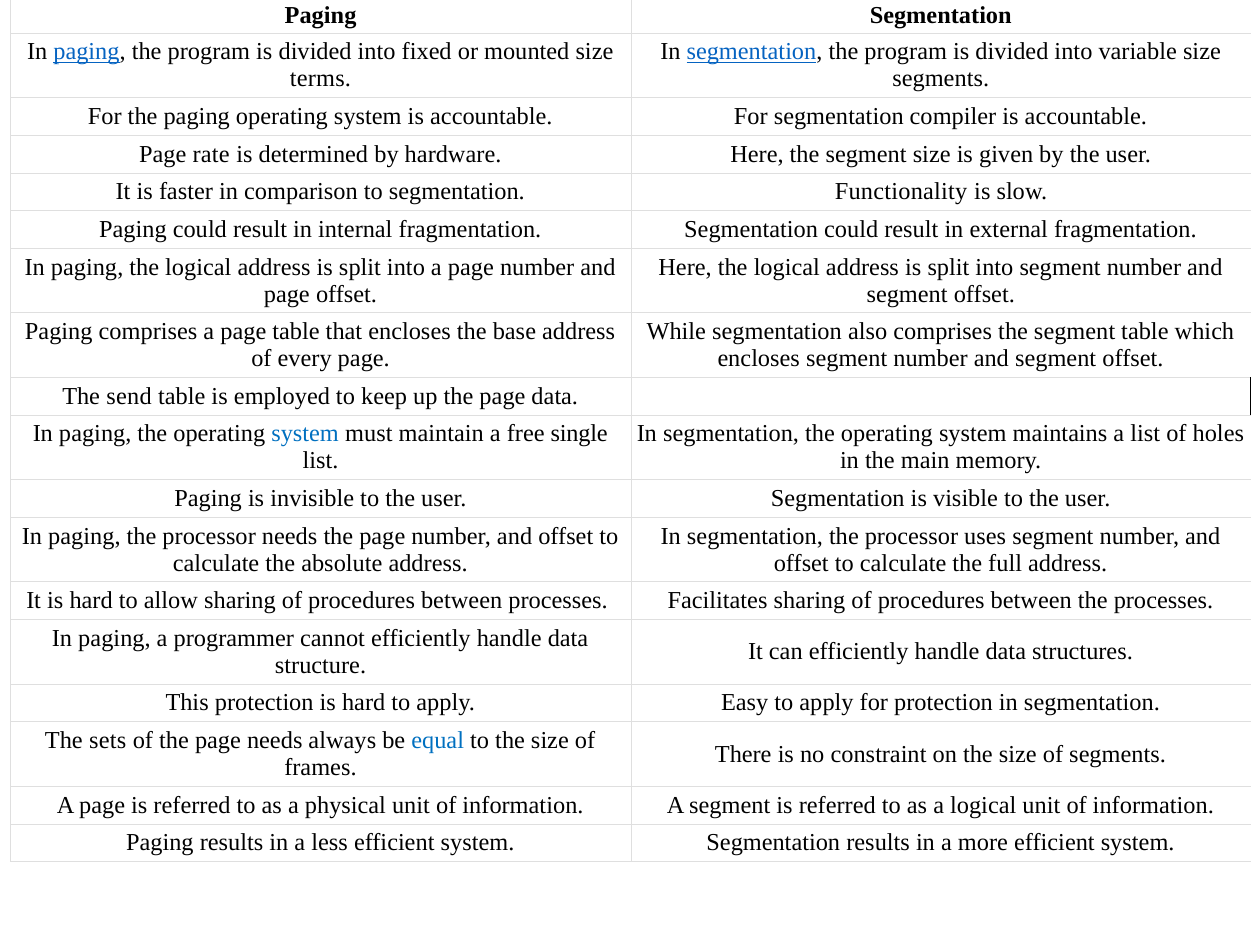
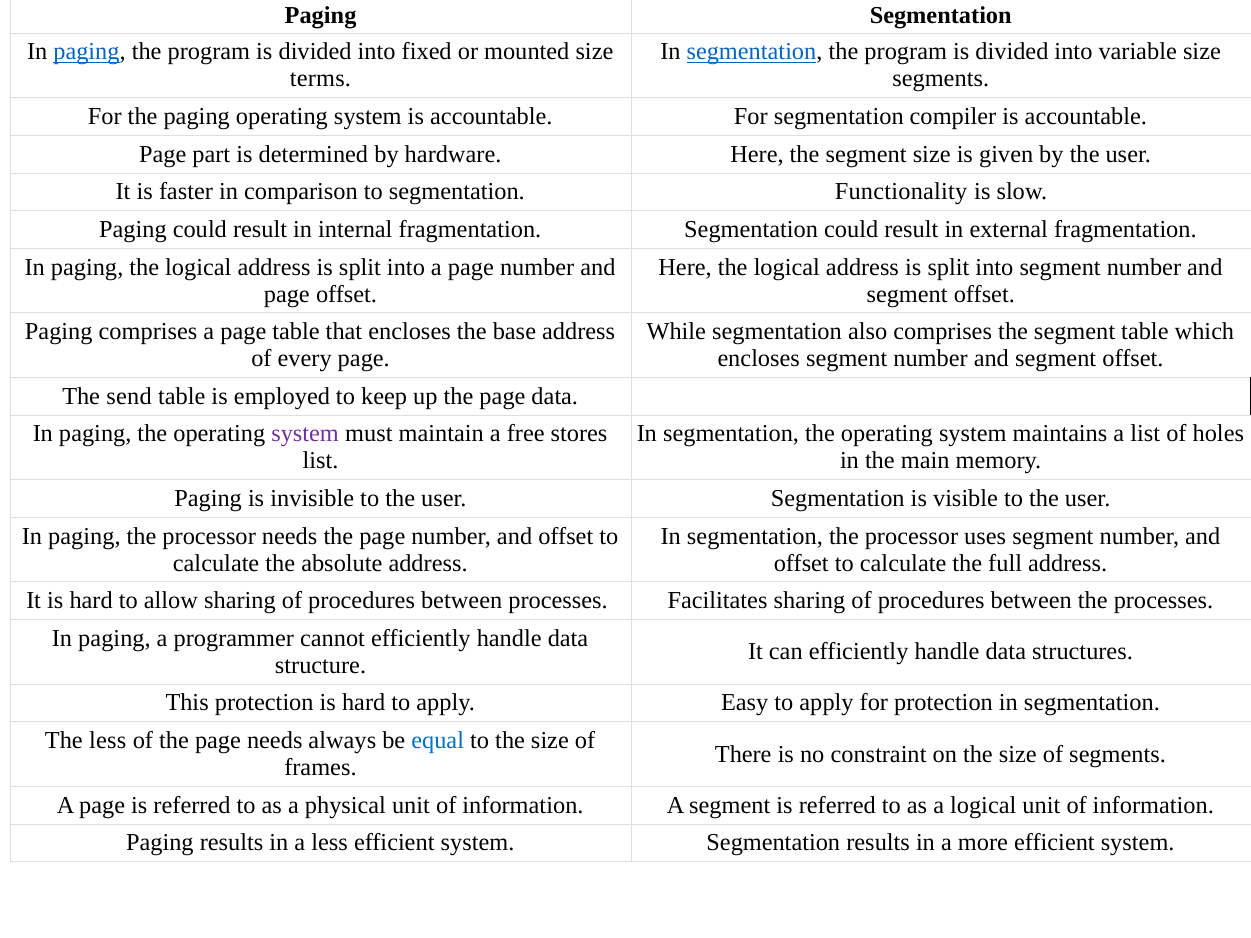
rate: rate -> part
system at (305, 434) colour: blue -> purple
single: single -> stores
The sets: sets -> less
